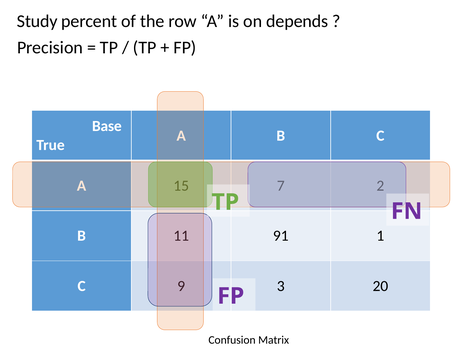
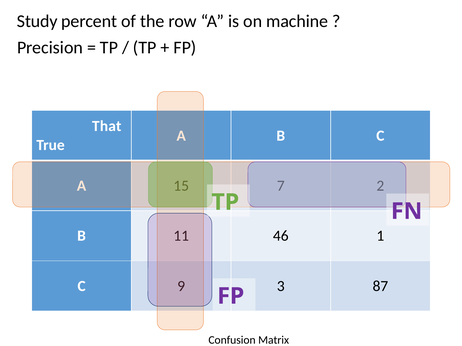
depends: depends -> machine
Base: Base -> That
91: 91 -> 46
20: 20 -> 87
